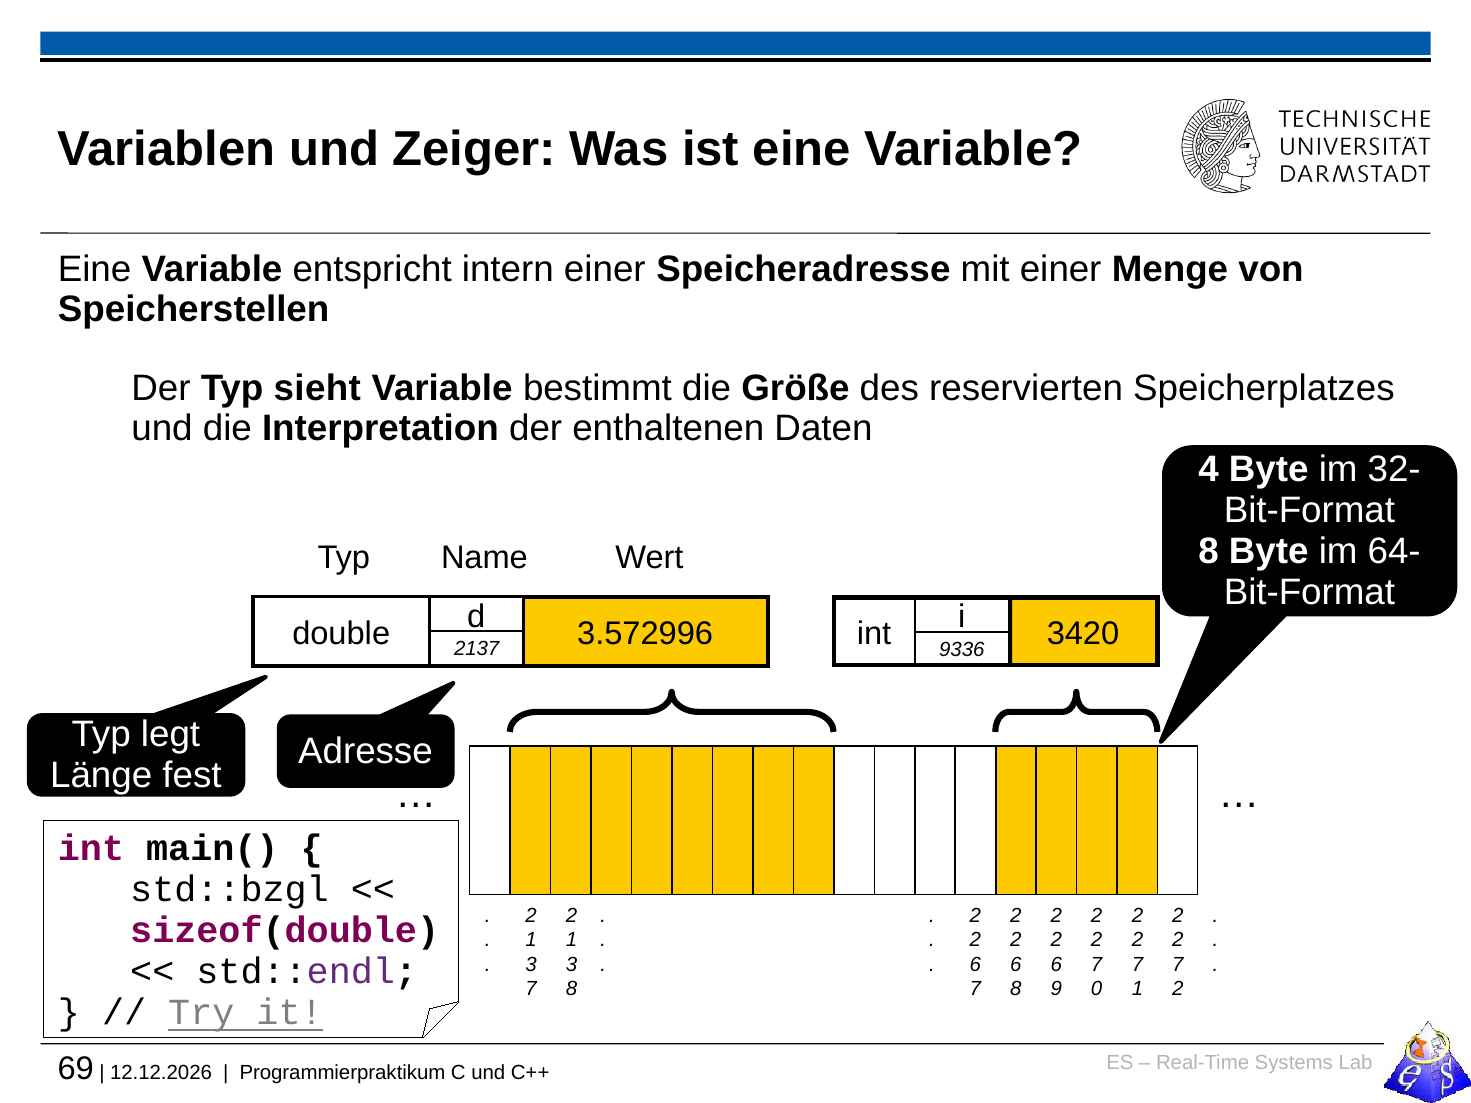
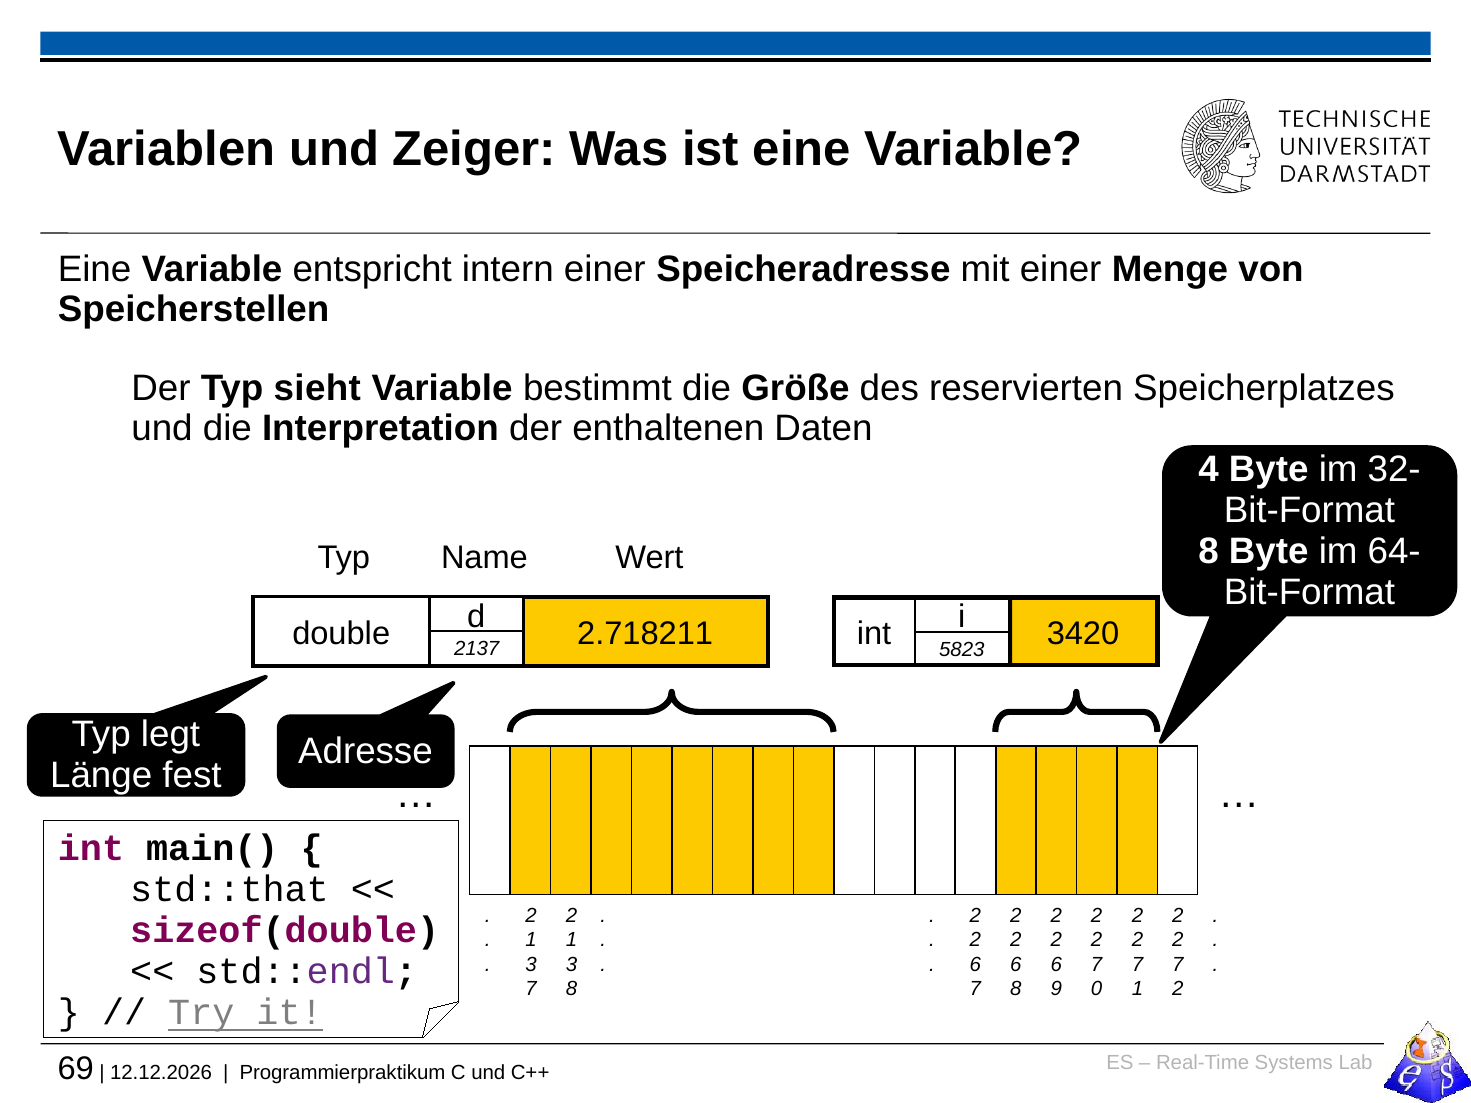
3.572996: 3.572996 -> 2.718211
9336: 9336 -> 5823
std::bzgl: std::bzgl -> std::that
